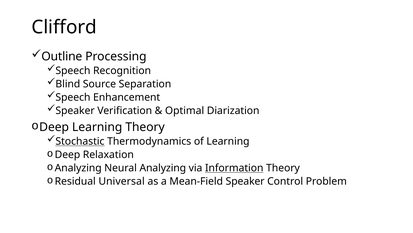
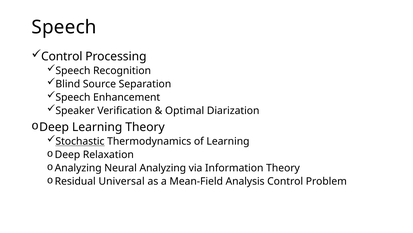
Clifford at (64, 27): Clifford -> Speech
Outline at (62, 56): Outline -> Control
Information underline: present -> none
Mean-Field Speaker: Speaker -> Analysis
